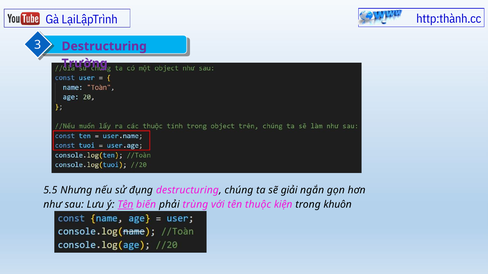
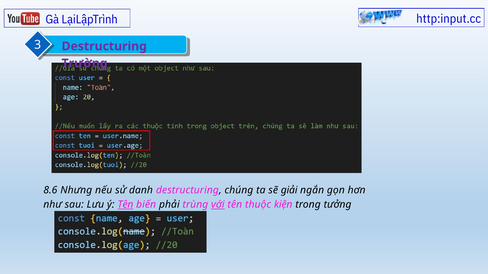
http:thành.cc: http:thành.cc -> http:input.cc
5.5: 5.5 -> 8.6
đụng: đụng -> danh
với underline: none -> present
khuôn: khuôn -> tưởng
